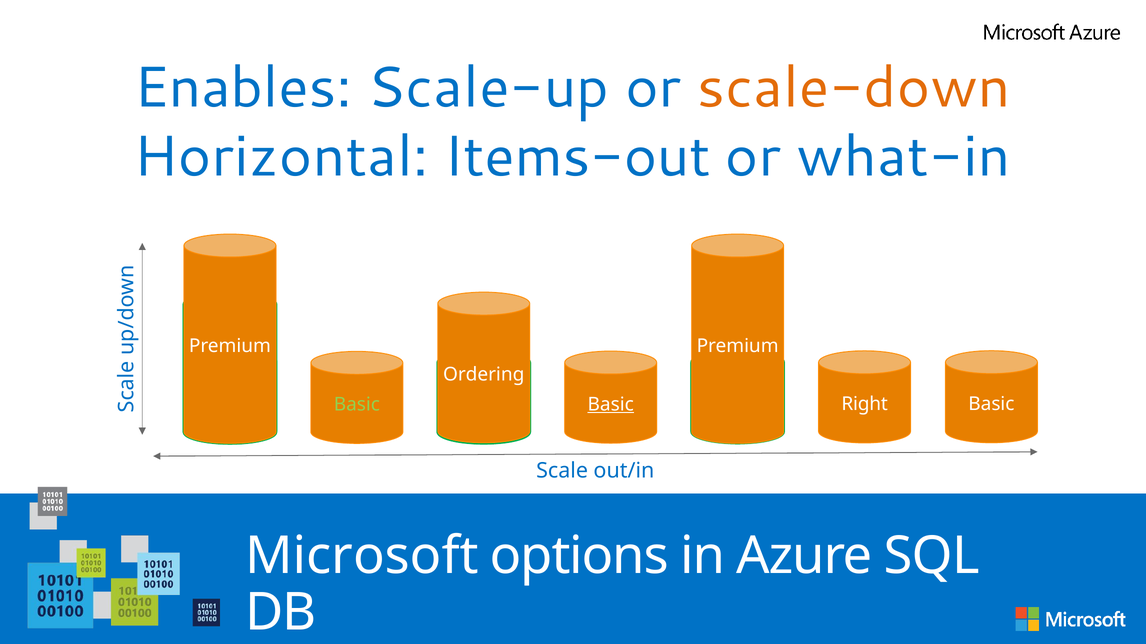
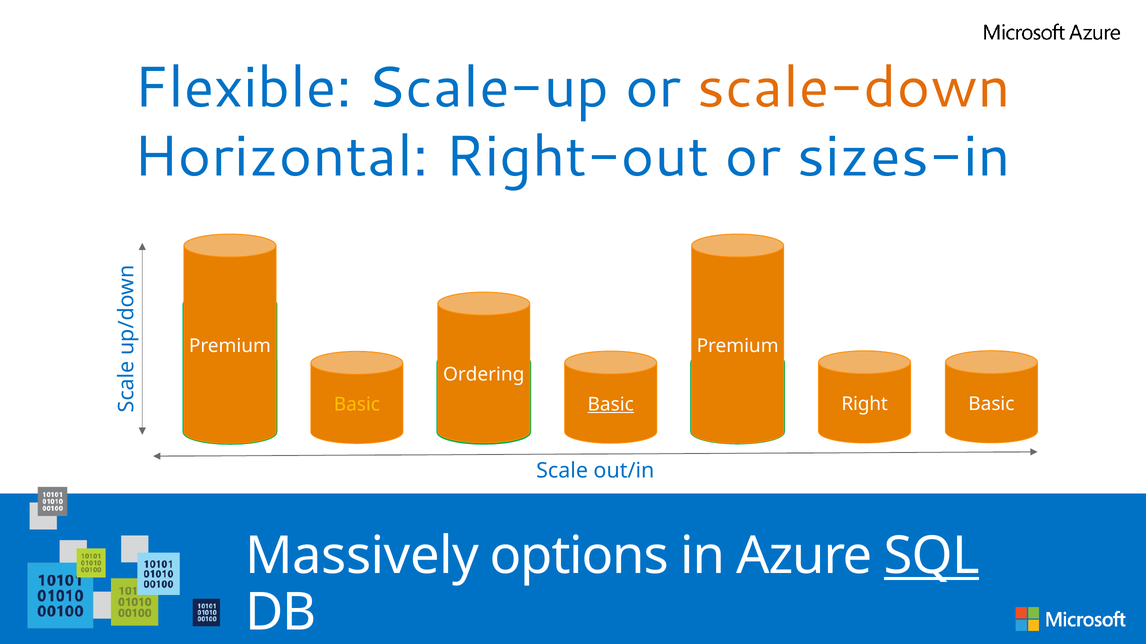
Enables: Enables -> Flexible
Items-out: Items-out -> Right-out
what-in: what-in -> sizes-in
Basic at (357, 405) colour: light green -> yellow
Microsoft: Microsoft -> Massively
SQL underline: none -> present
